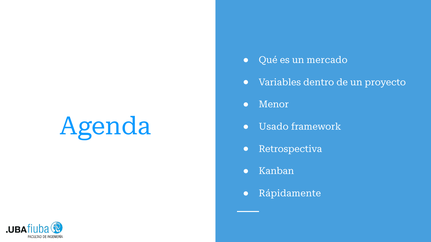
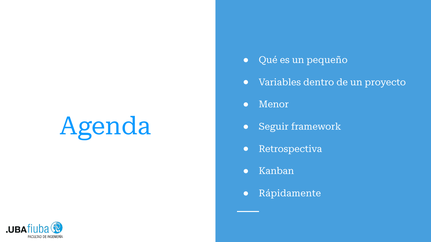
mercado: mercado -> pequeño
Usado: Usado -> Seguir
